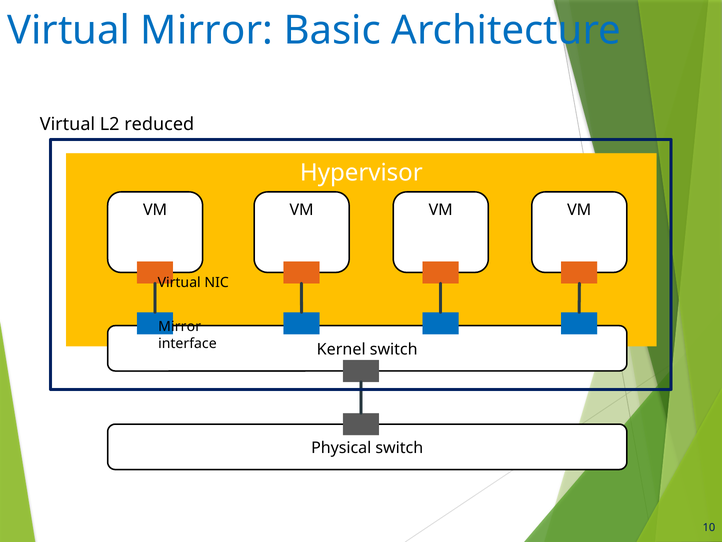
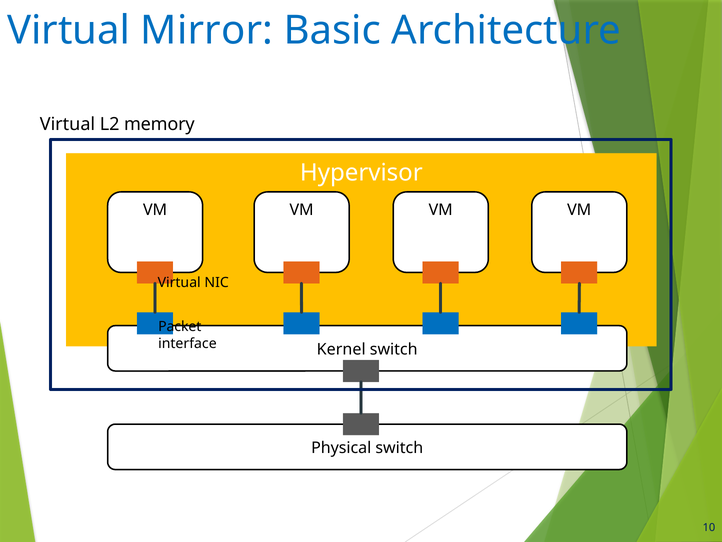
reduced: reduced -> memory
Mirror at (180, 326): Mirror -> Packet
